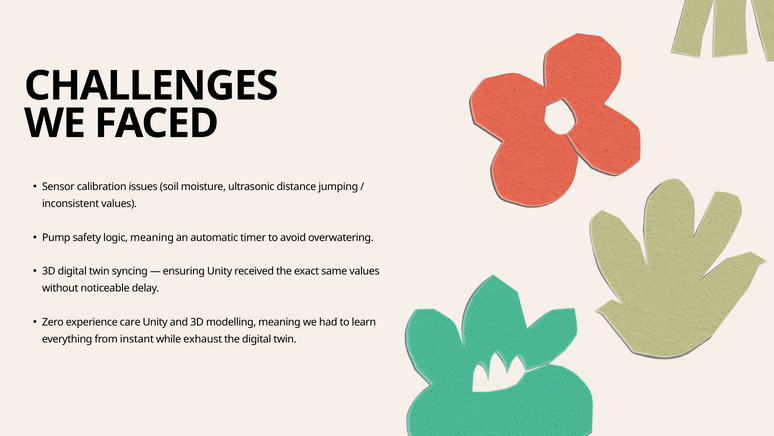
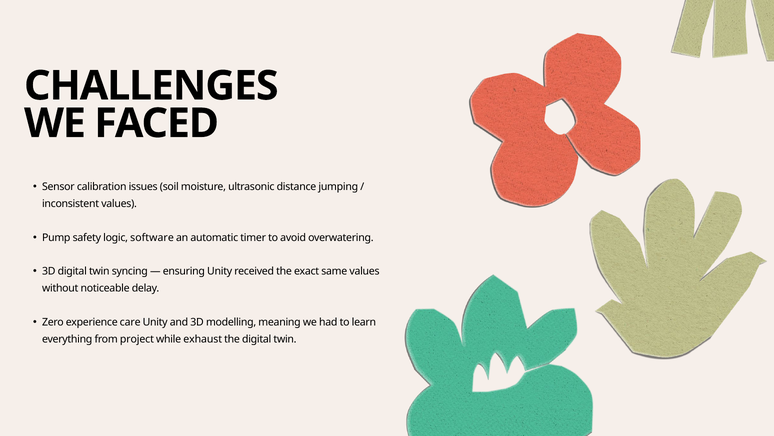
logic meaning: meaning -> software
instant: instant -> project
